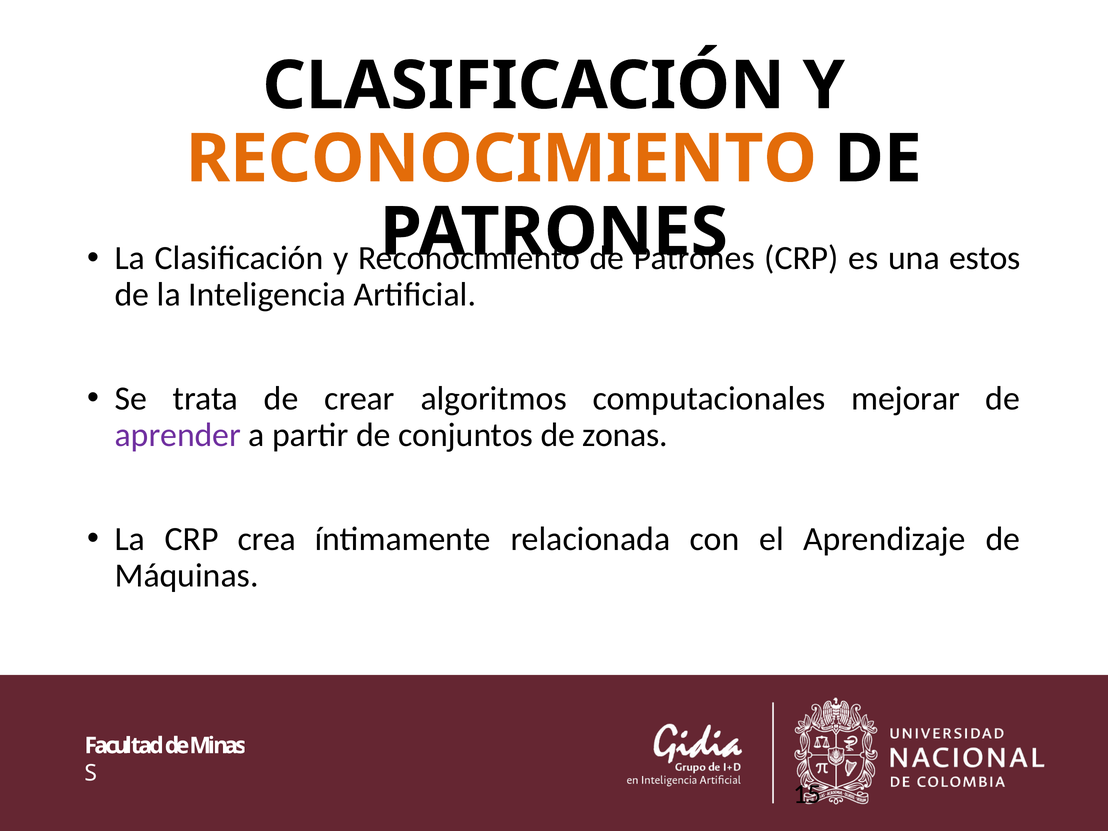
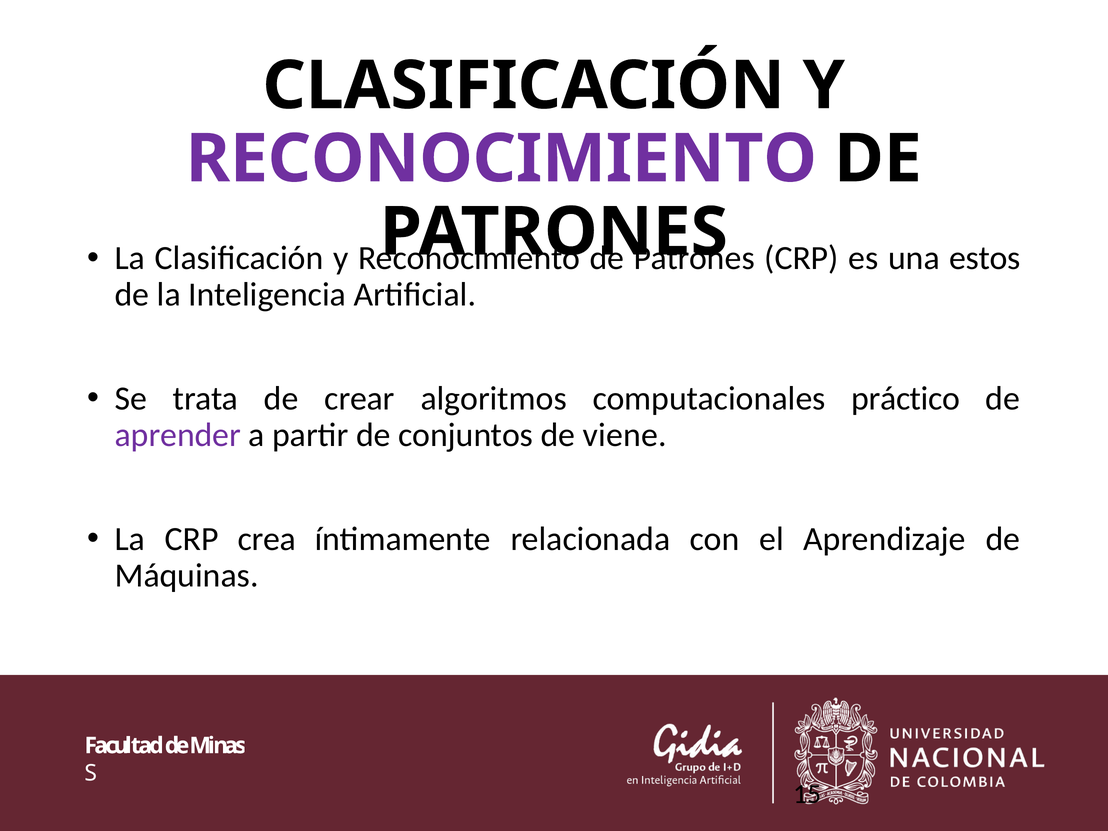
RECONOCIMIENTO at (501, 159) colour: orange -> purple
mejorar: mejorar -> práctico
zonas: zonas -> viene
